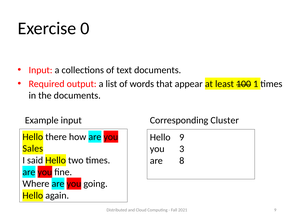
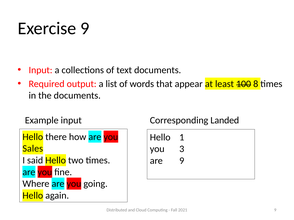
Exercise 0: 0 -> 9
1: 1 -> 8
Cluster: Cluster -> Landed
Hello 9: 9 -> 1
are 8: 8 -> 9
